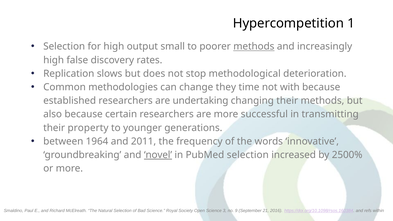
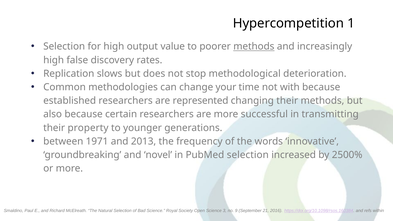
small: small -> value
they: they -> your
undertaking: undertaking -> represented
1964: 1964 -> 1971
2011: 2011 -> 2013
novel underline: present -> none
